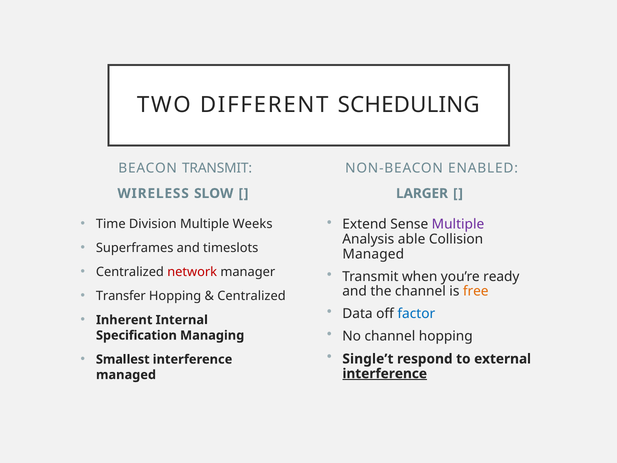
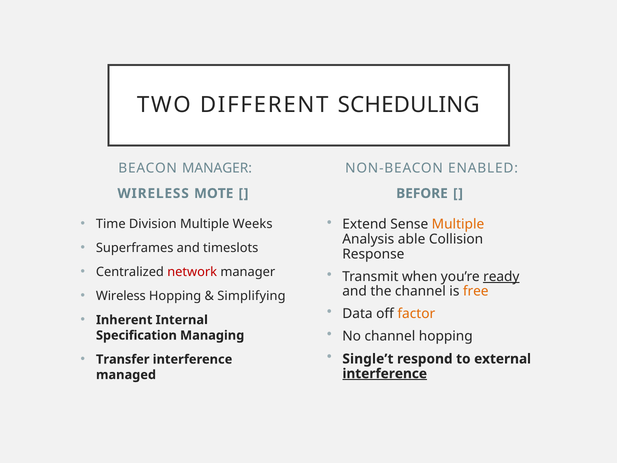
BEACON TRANSMIT: TRANSMIT -> MANAGER
SLOW: SLOW -> MOTE
LARGER: LARGER -> BEFORE
Multiple at (458, 224) colour: purple -> orange
Managed at (373, 254): Managed -> Response
ready underline: none -> present
Transfer at (121, 296): Transfer -> Wireless
Centralized at (251, 296): Centralized -> Simplifying
factor colour: blue -> orange
Smallest: Smallest -> Transfer
